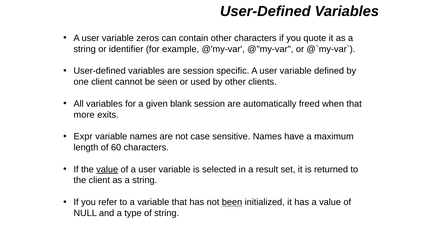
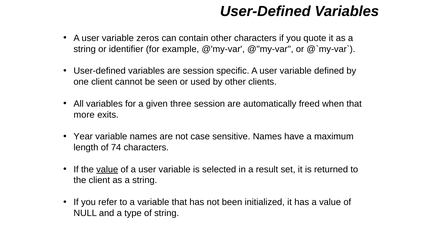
blank: blank -> three
Expr: Expr -> Year
60: 60 -> 74
been underline: present -> none
